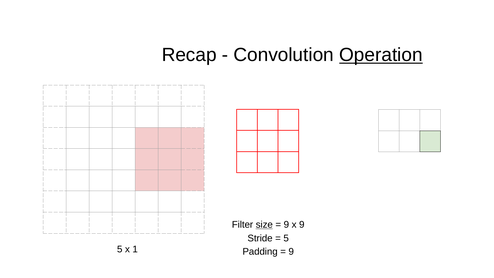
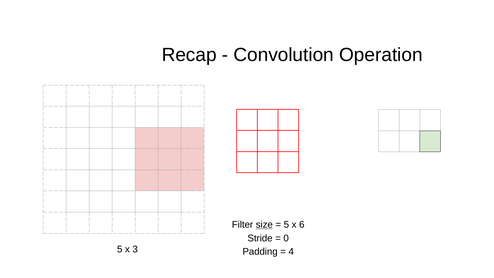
Operation underline: present -> none
9 at (286, 225): 9 -> 5
x 9: 9 -> 6
5 at (286, 238): 5 -> 0
1: 1 -> 3
9 at (291, 252): 9 -> 4
